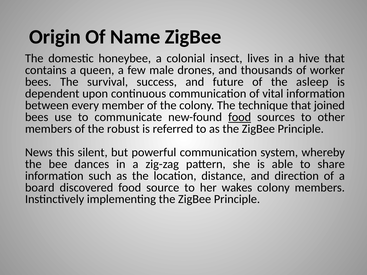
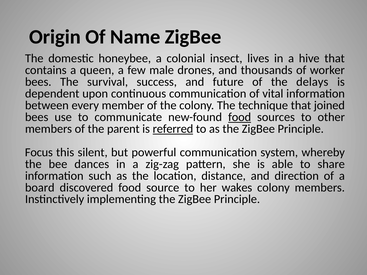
asleep: asleep -> delays
robust: robust -> parent
referred underline: none -> present
News: News -> Focus
